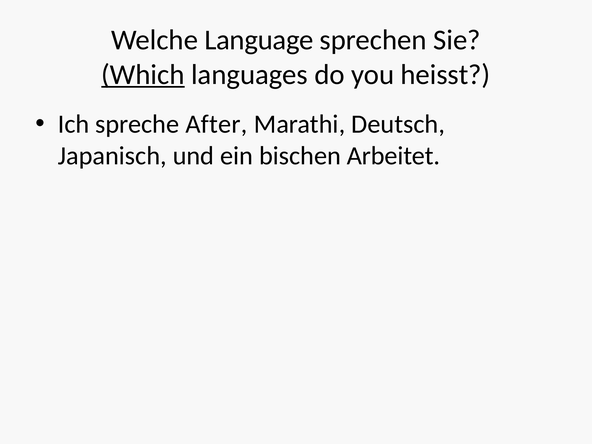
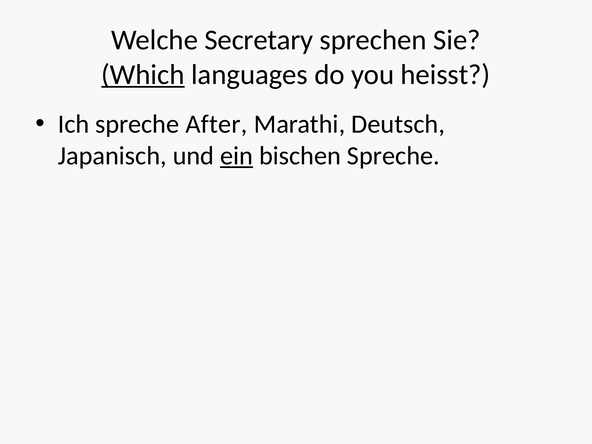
Language: Language -> Secretary
ein underline: none -> present
bischen Arbeitet: Arbeitet -> Spreche
